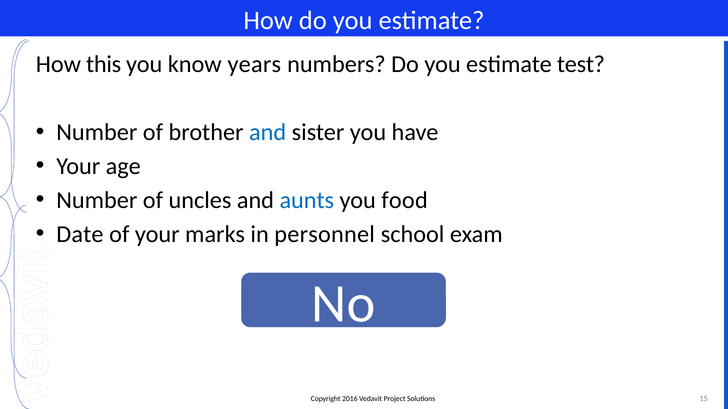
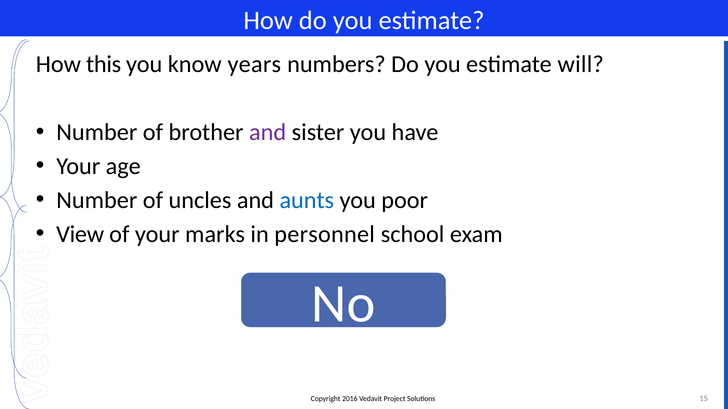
test: test -> will
and at (268, 132) colour: blue -> purple
food: food -> poor
Date: Date -> View
